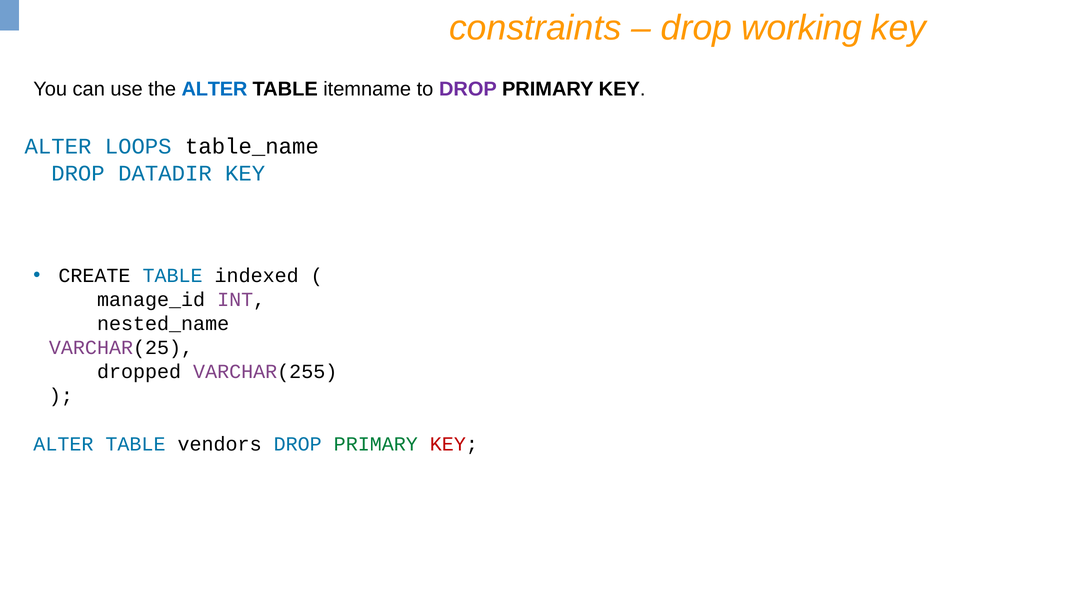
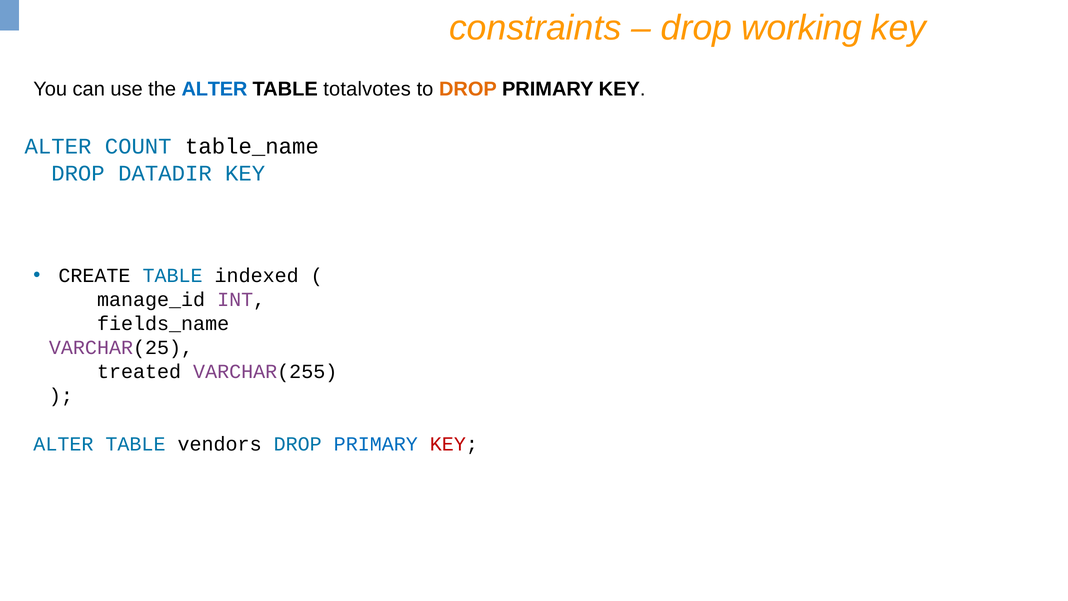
itemname: itemname -> totalvotes
DROP at (468, 89) colour: purple -> orange
LOOPS: LOOPS -> COUNT
nested_name: nested_name -> fields_name
dropped: dropped -> treated
PRIMARY at (376, 444) colour: green -> blue
